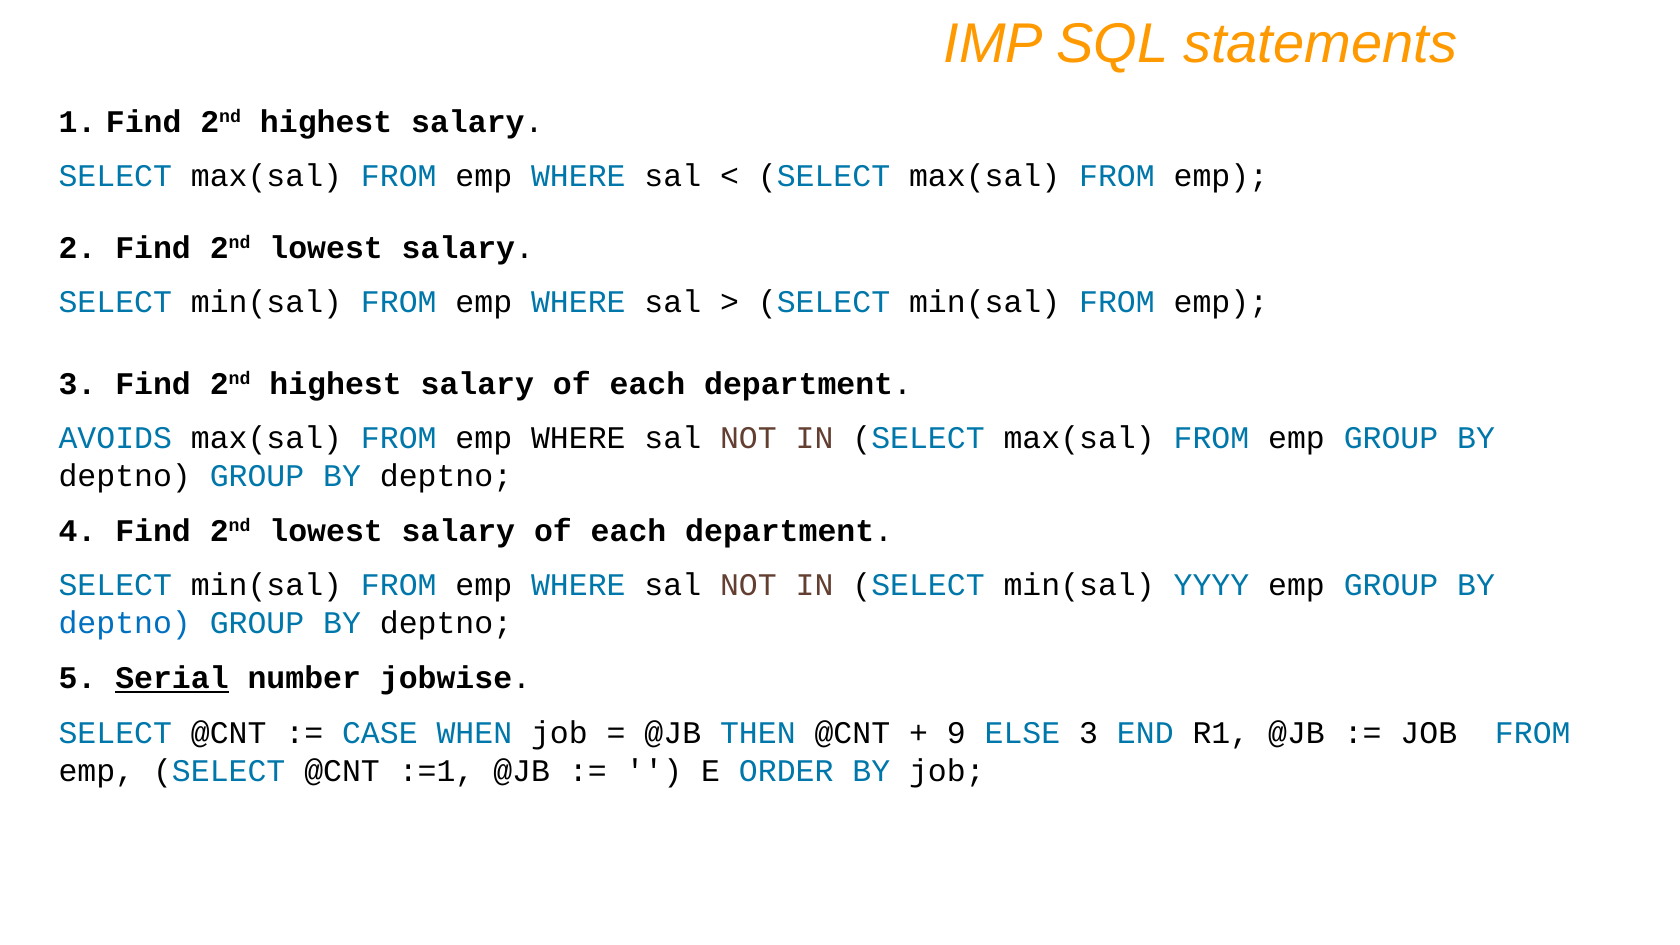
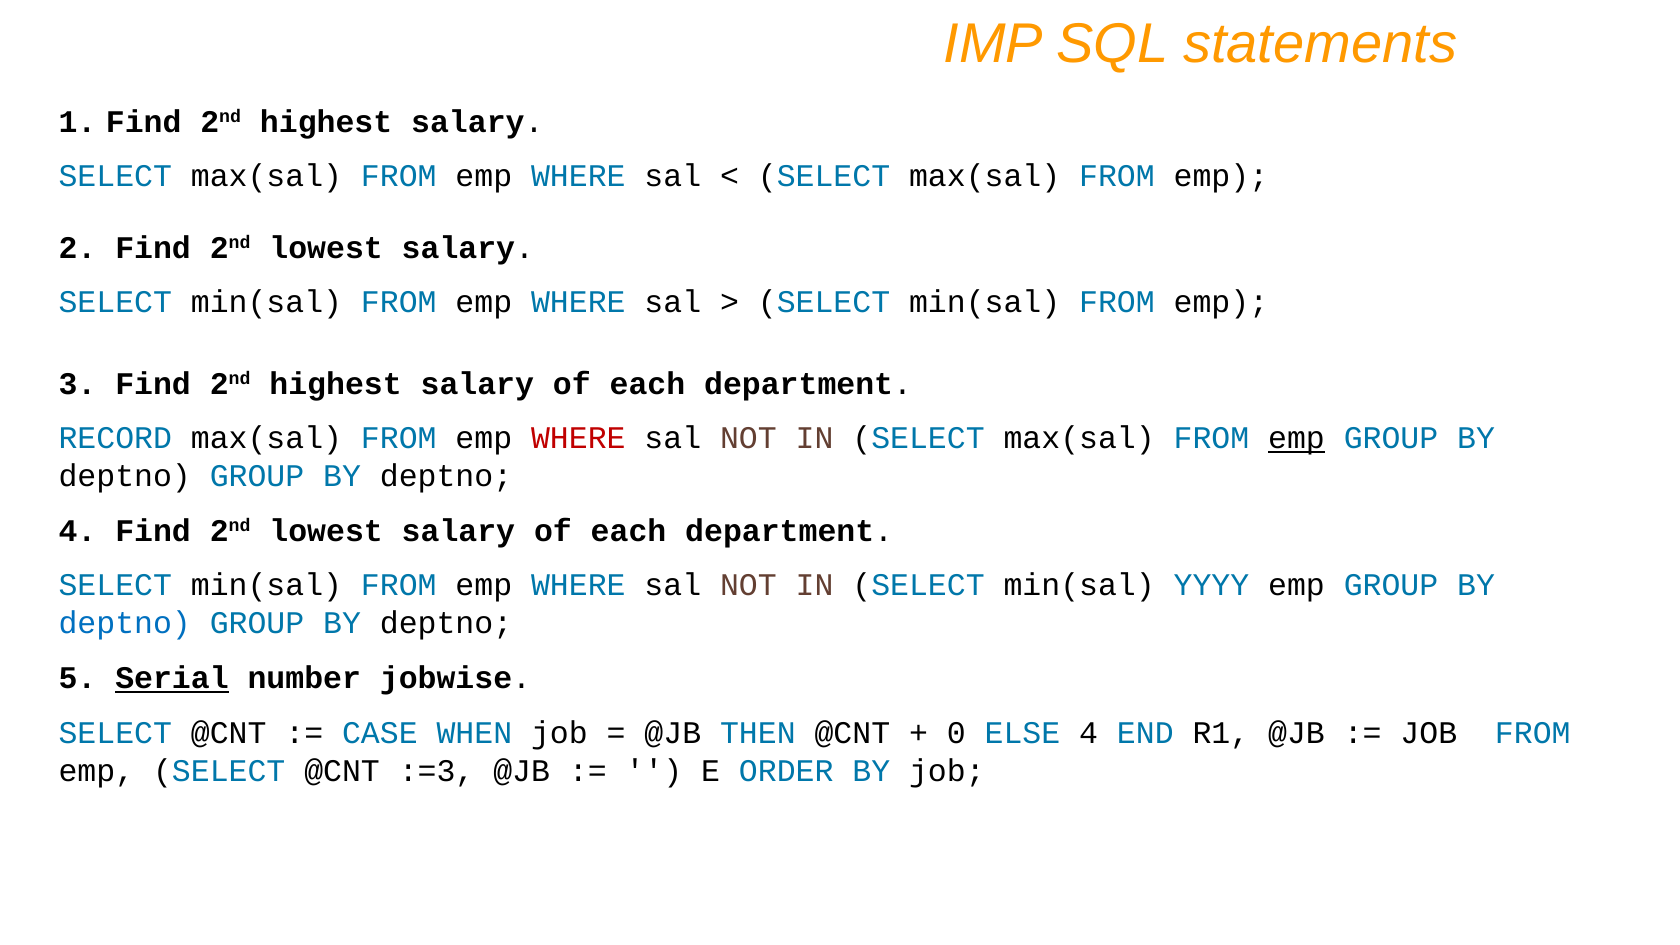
AVOIDS: AVOIDS -> RECORD
WHERE at (578, 438) colour: black -> red
emp at (1297, 438) underline: none -> present
9: 9 -> 0
ELSE 3: 3 -> 4
:=1: :=1 -> :=3
